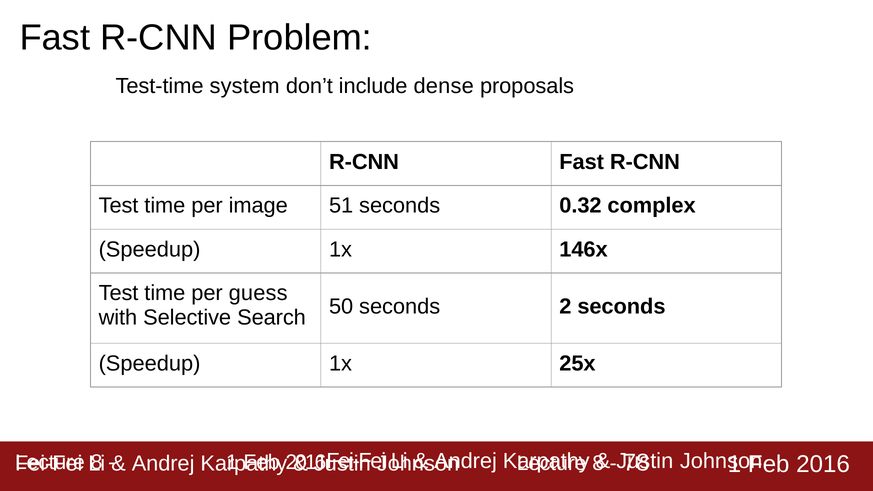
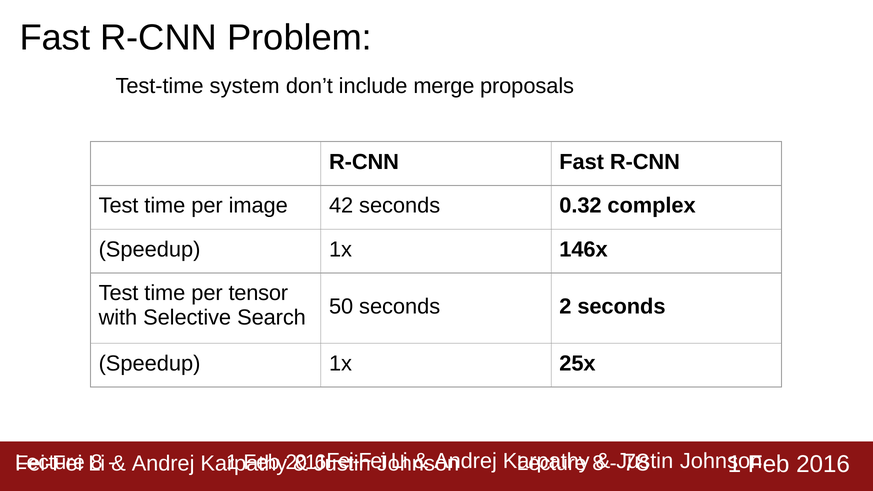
dense: dense -> merge
51: 51 -> 42
guess: guess -> tensor
